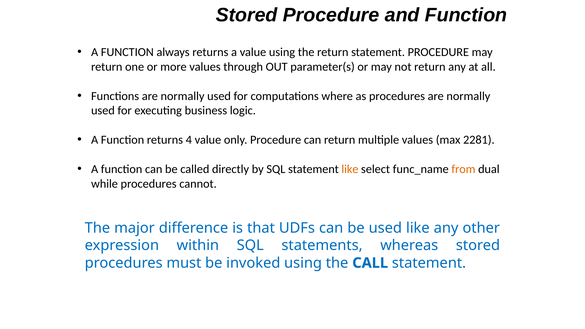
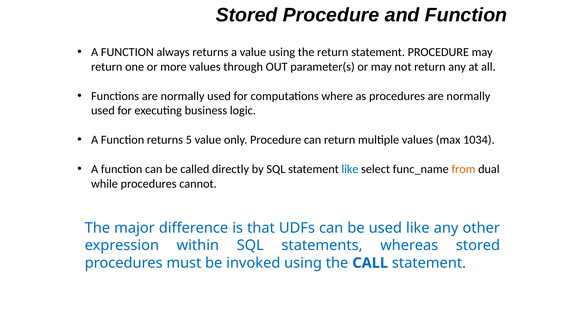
4: 4 -> 5
2281: 2281 -> 1034
like at (350, 169) colour: orange -> blue
